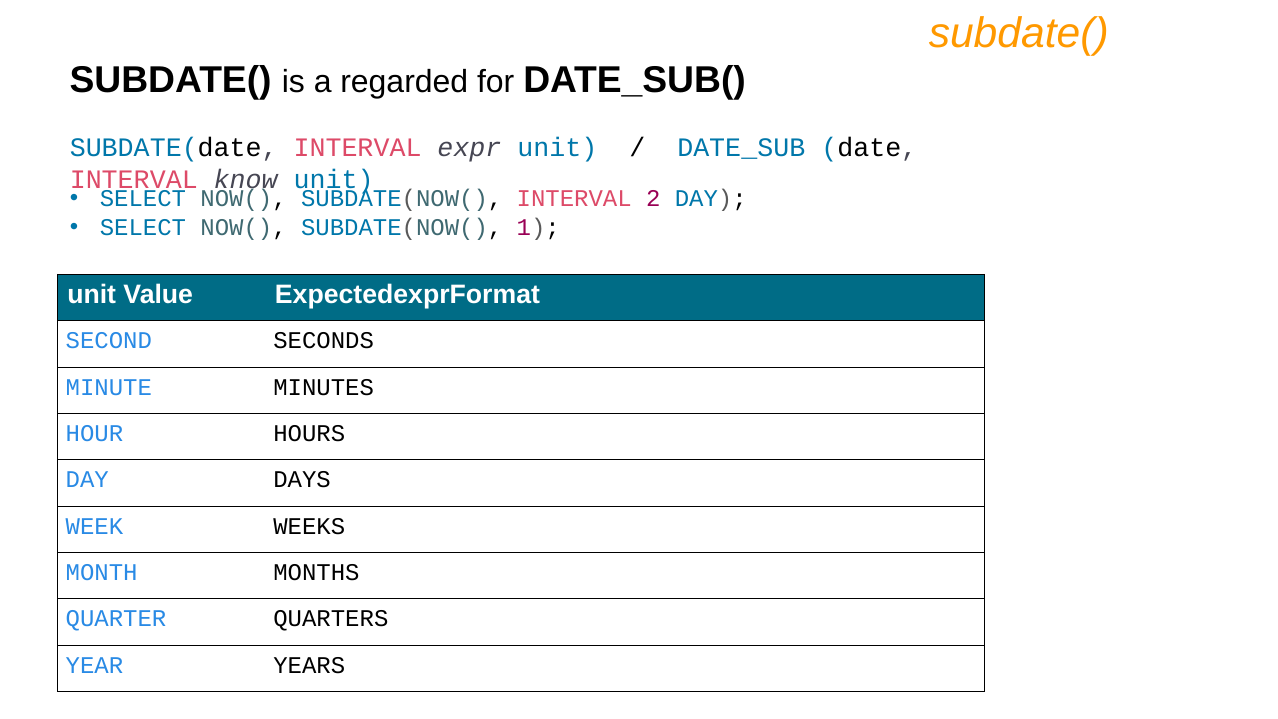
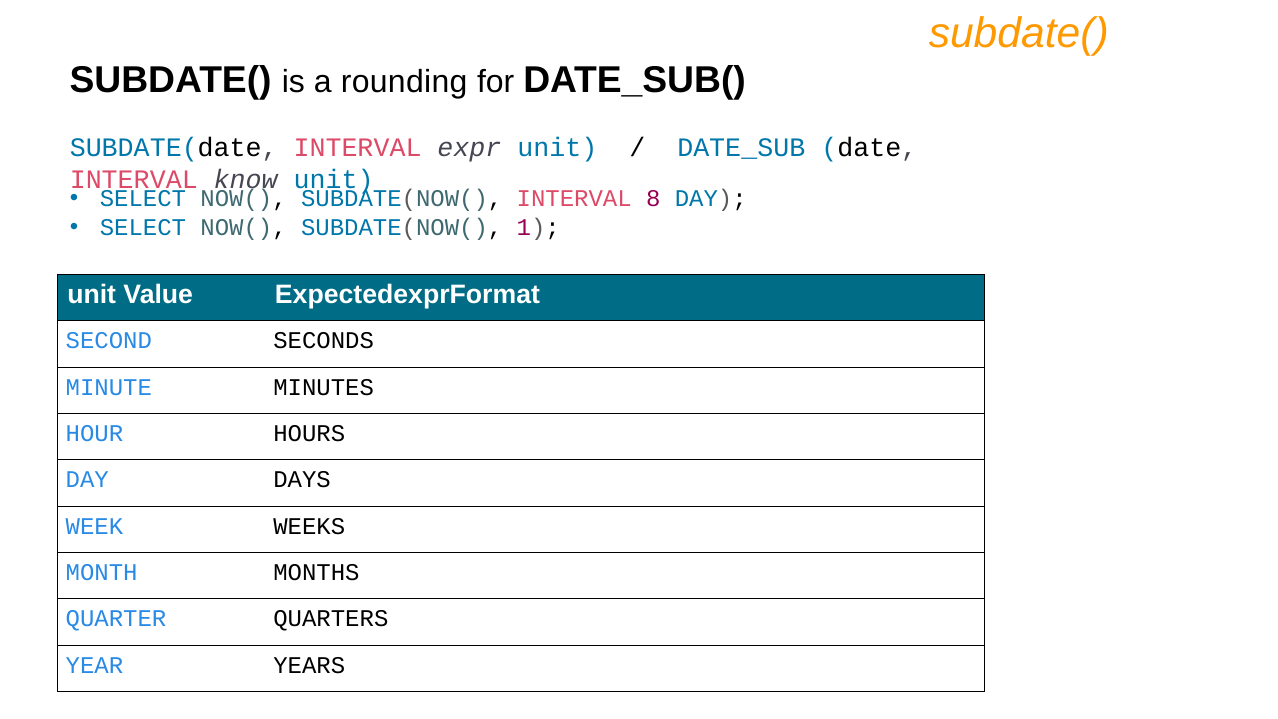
regarded: regarded -> rounding
2: 2 -> 8
